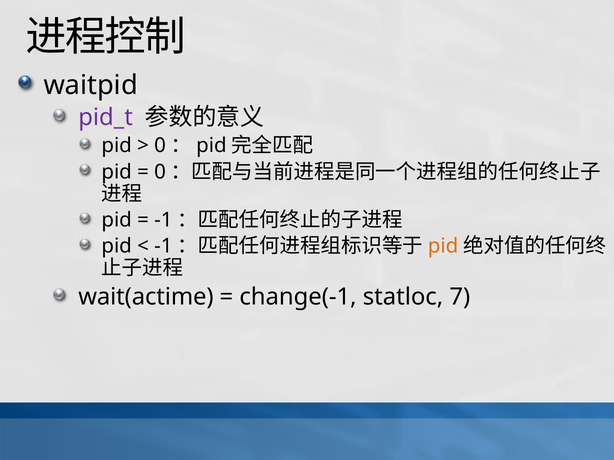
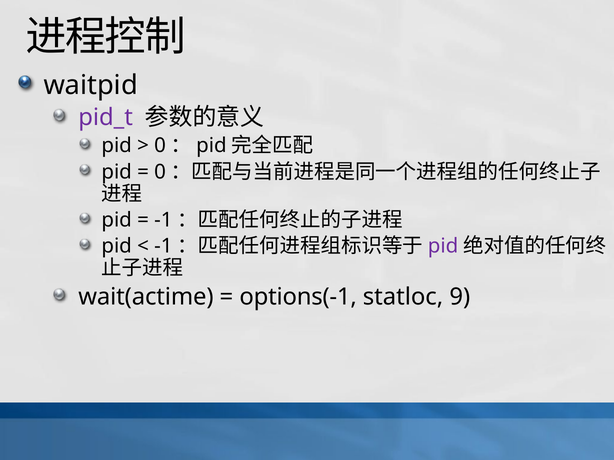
pid at (443, 246) colour: orange -> purple
change(-1: change(-1 -> options(-1
7: 7 -> 9
